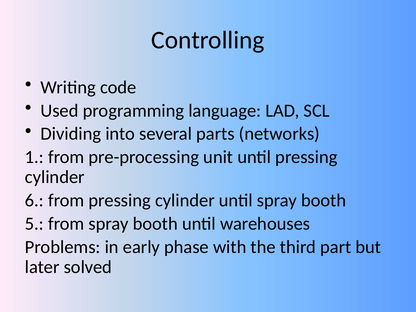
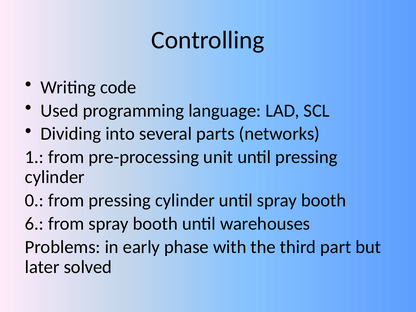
6: 6 -> 0
5: 5 -> 6
